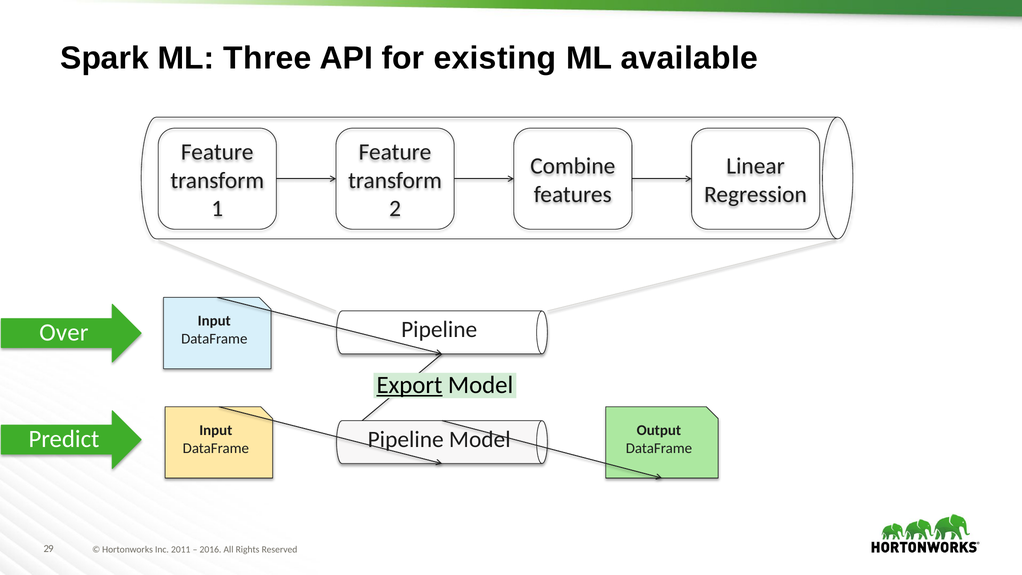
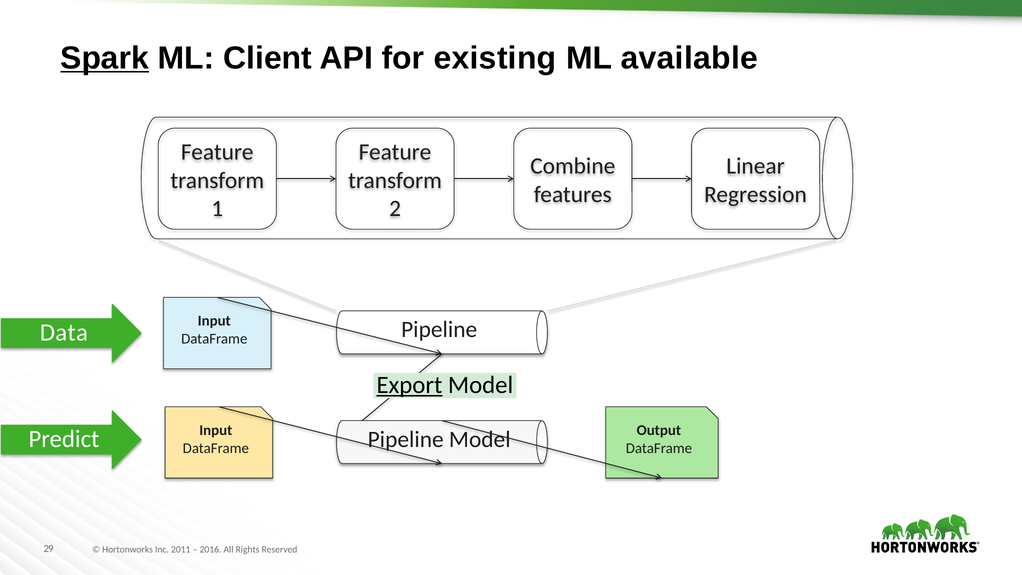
Spark underline: none -> present
Three: Three -> Client
Over: Over -> Data
